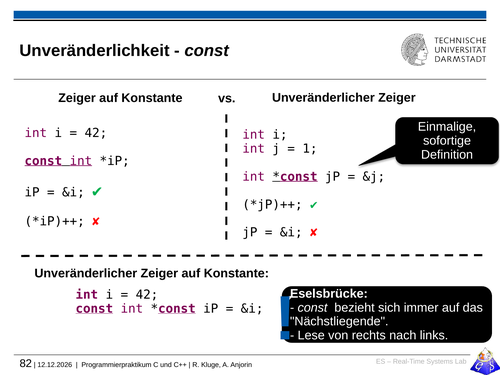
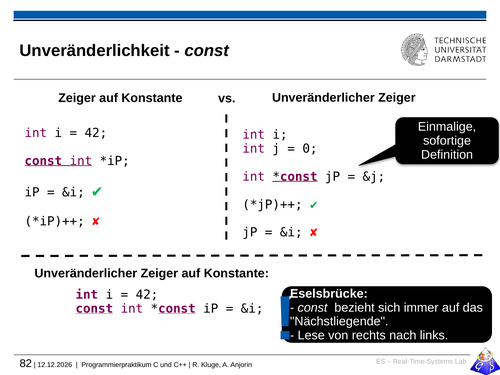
1: 1 -> 0
